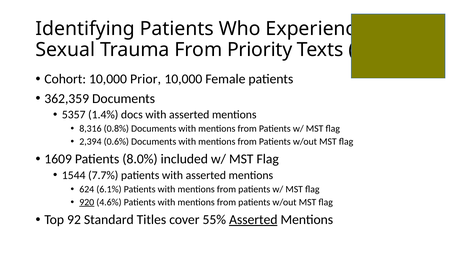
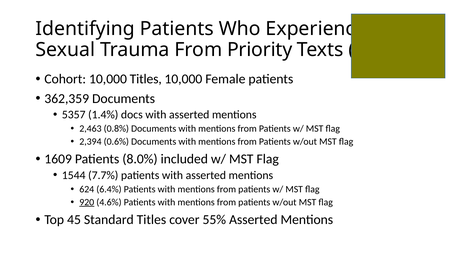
10,000 Prior: Prior -> Titles
8,316: 8,316 -> 2,463
6.1%: 6.1% -> 6.4%
92: 92 -> 45
Asserted at (253, 219) underline: present -> none
